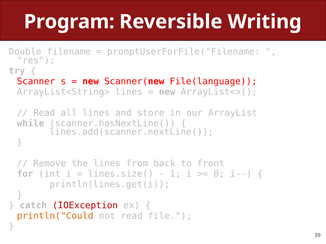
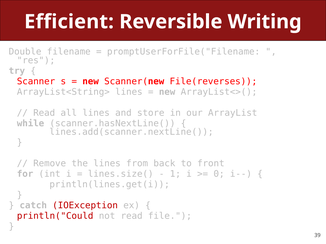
Program: Program -> Efficient
File(language: File(language -> File(reverses
println("Could colour: orange -> red
